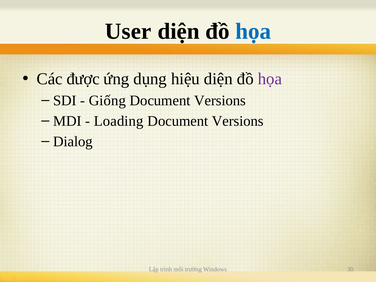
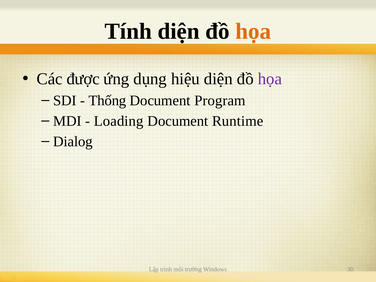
User: User -> Tính
họa at (253, 31) colour: blue -> orange
Giống: Giống -> Thống
Versions at (220, 100): Versions -> Program
Versions at (238, 121): Versions -> Runtime
